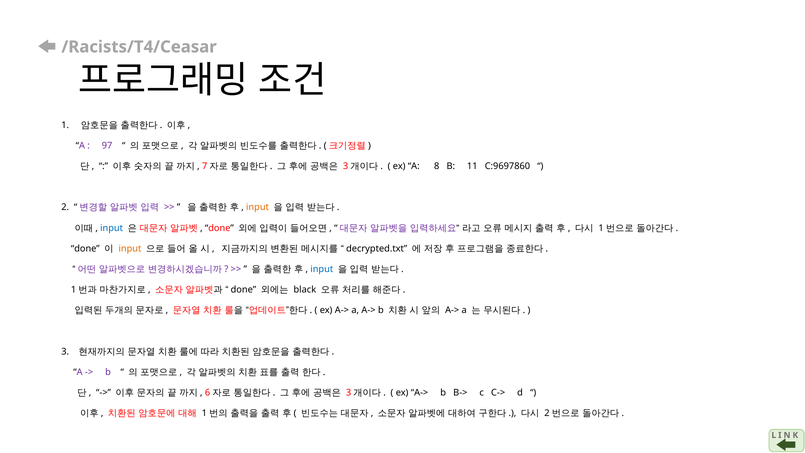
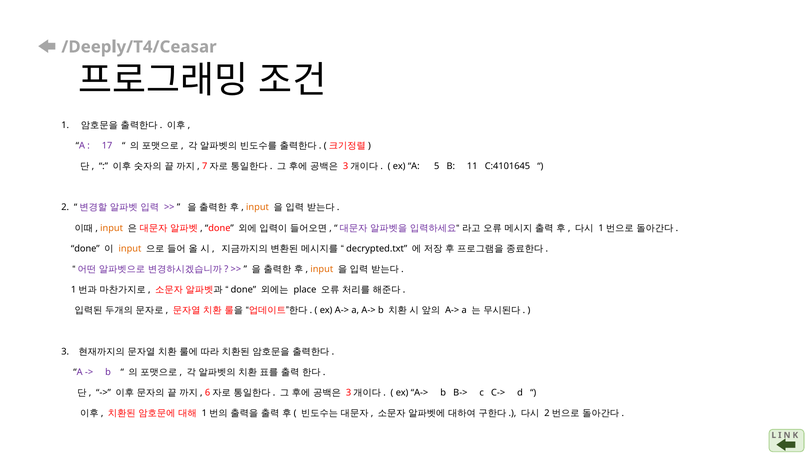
/Racists/T4/Ceasar: /Racists/T4/Ceasar -> /Deeply/T4/Ceasar
97: 97 -> 17
8: 8 -> 5
C:9697860: C:9697860 -> C:4101645
input at (112, 228) colour: blue -> orange
input at (322, 269) colour: blue -> orange
black: black -> place
